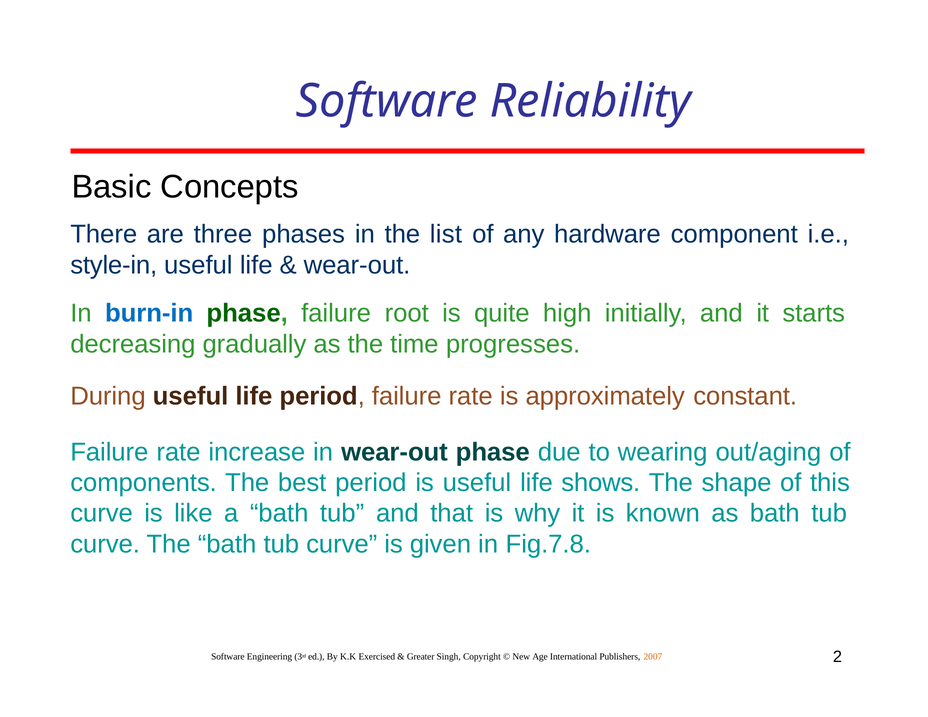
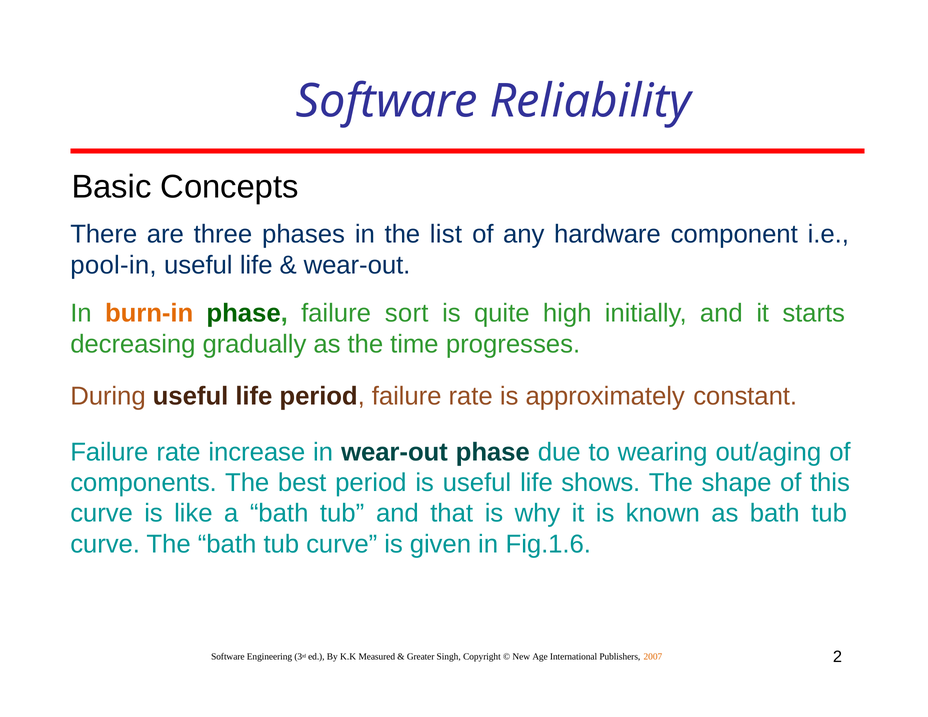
style-in: style-in -> pool-in
burn-in colour: blue -> orange
root: root -> sort
Fig.7.8: Fig.7.8 -> Fig.1.6
Exercised: Exercised -> Measured
